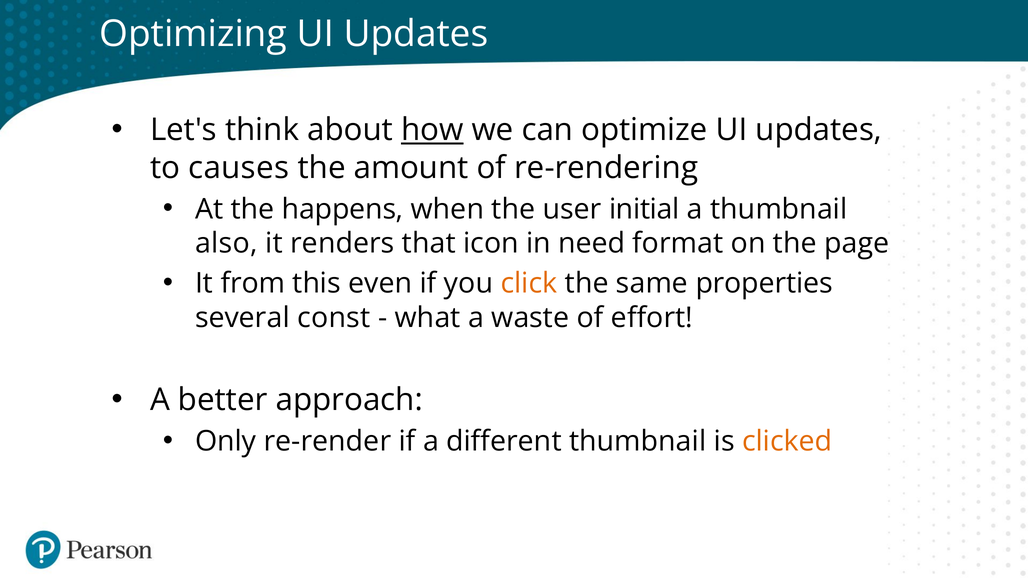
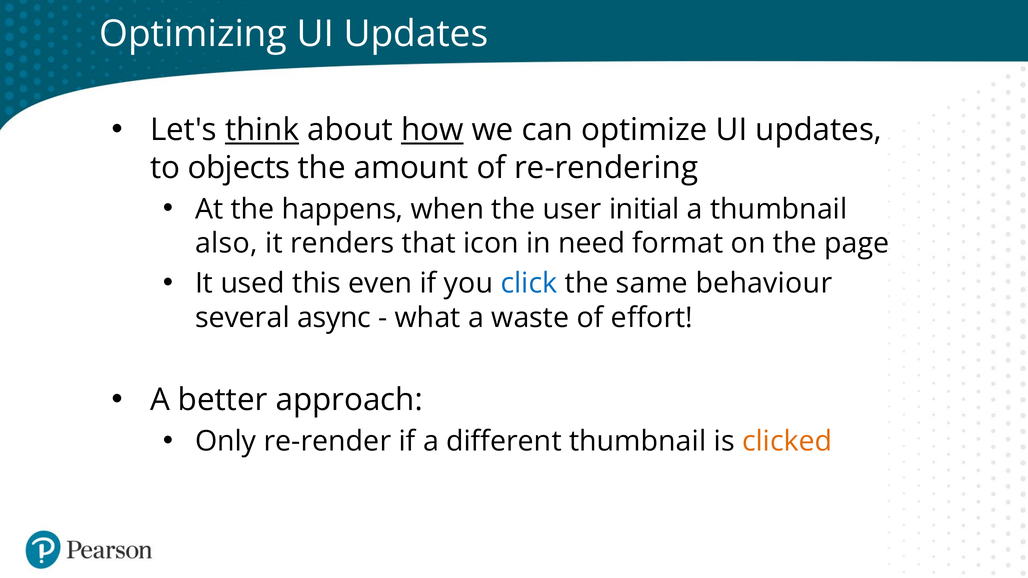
think underline: none -> present
causes: causes -> objects
from: from -> used
click at (529, 284) colour: orange -> blue
properties: properties -> behaviour
const: const -> async
